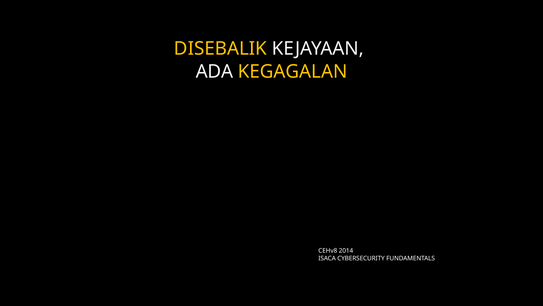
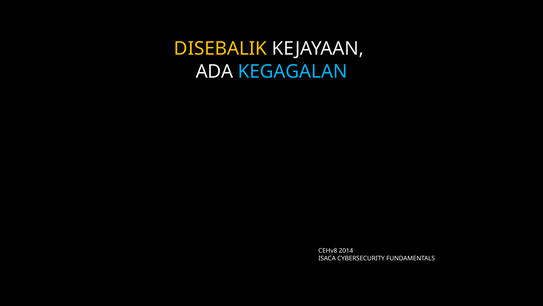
KEGAGALAN colour: yellow -> light blue
